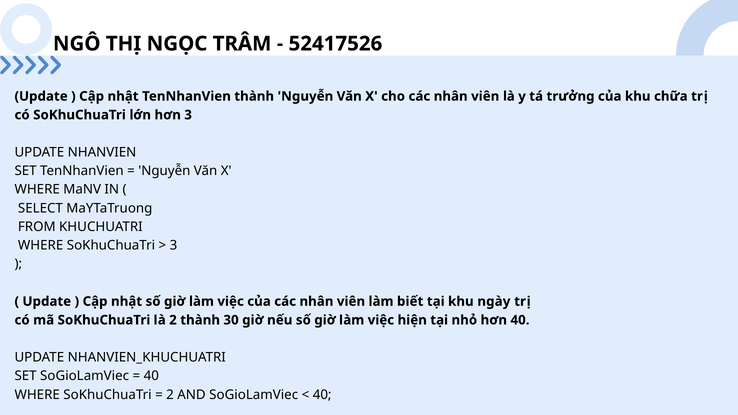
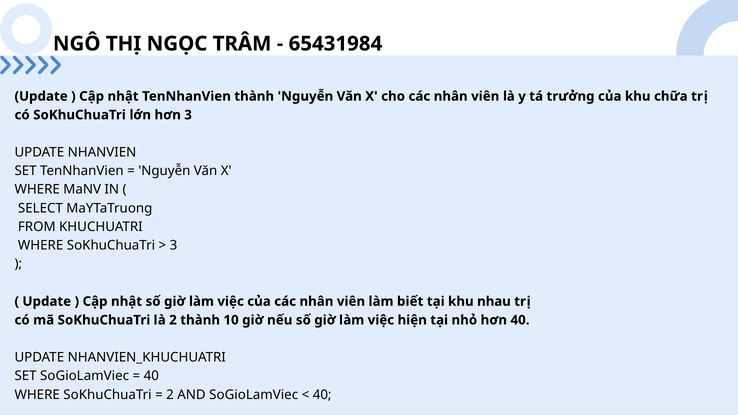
52417526: 52417526 -> 65431984
ngày: ngày -> nhau
30: 30 -> 10
